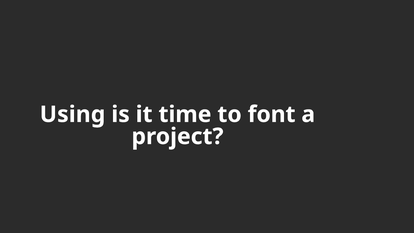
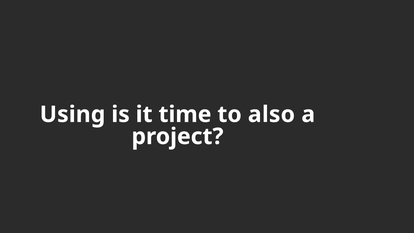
font: font -> also
